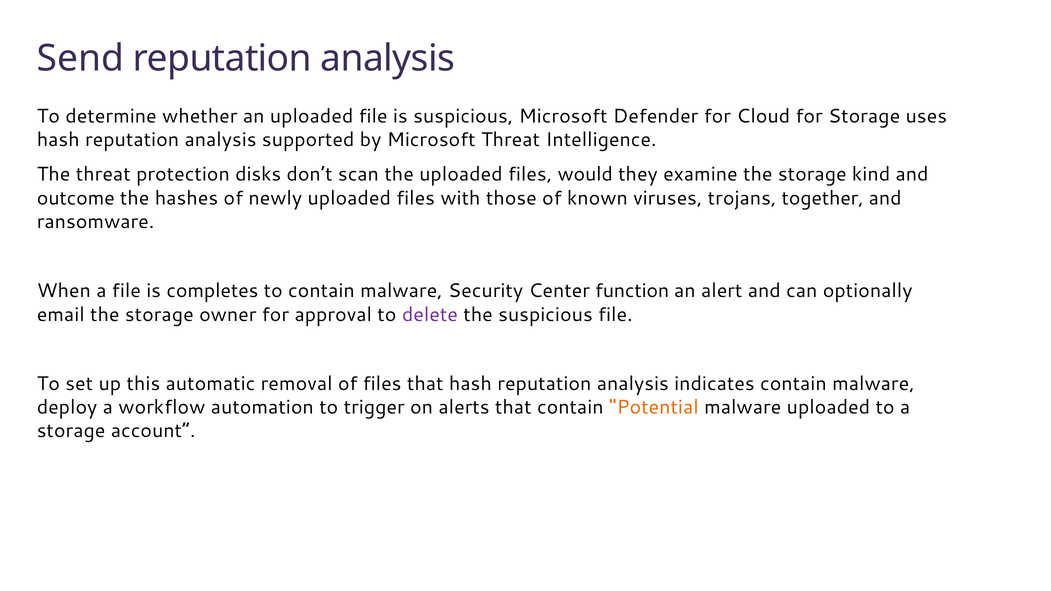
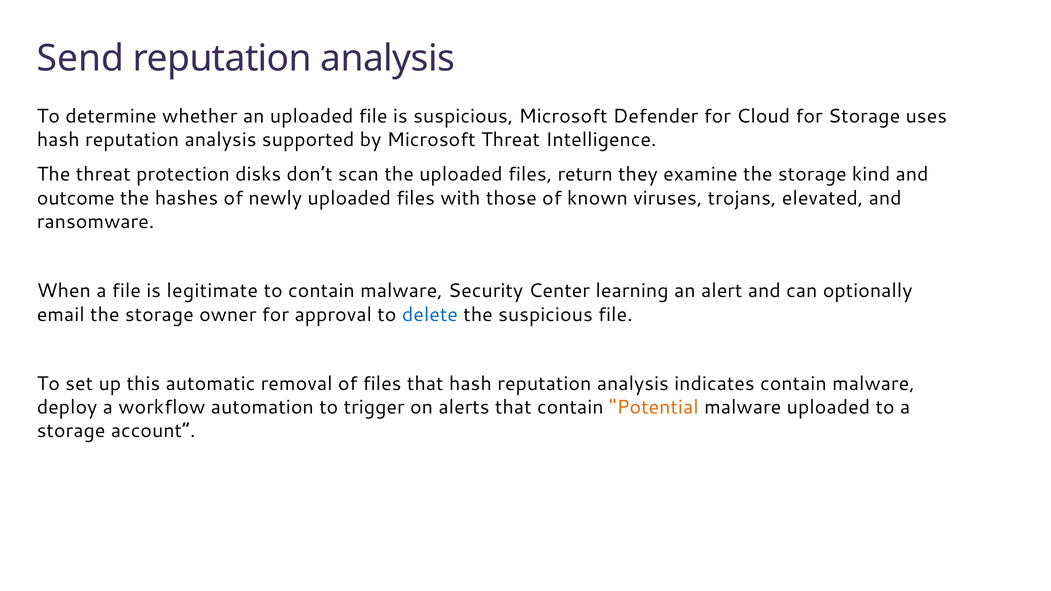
would: would -> return
together: together -> elevated
completes: completes -> legitimate
function: function -> learning
delete colour: purple -> blue
